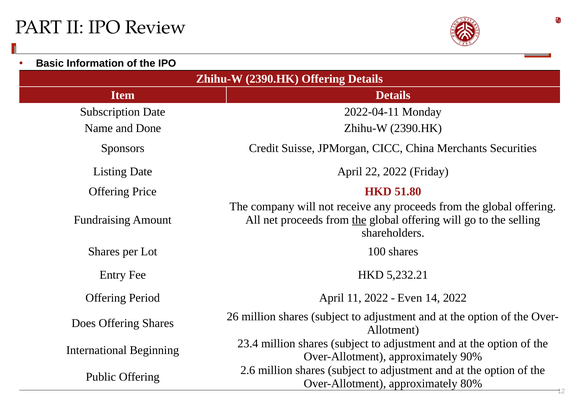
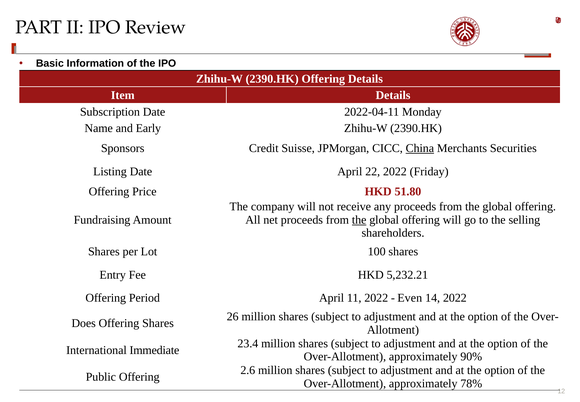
Done: Done -> Early
China underline: none -> present
Beginning: Beginning -> Immediate
80%: 80% -> 78%
